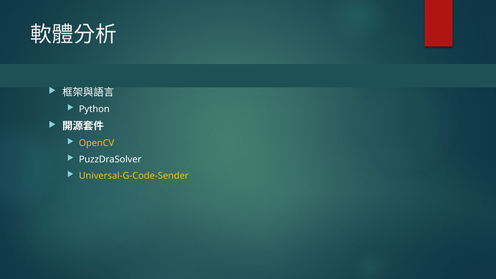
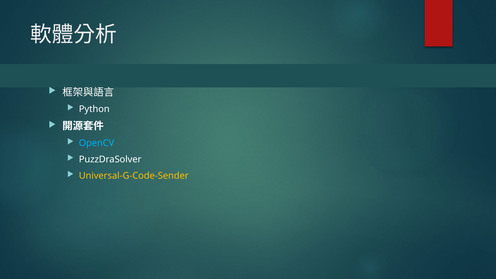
OpenCV colour: yellow -> light blue
